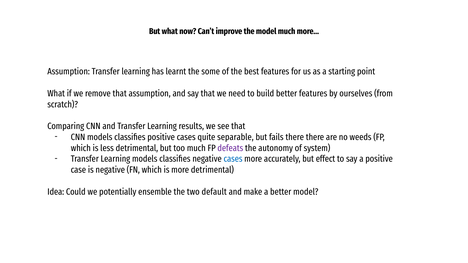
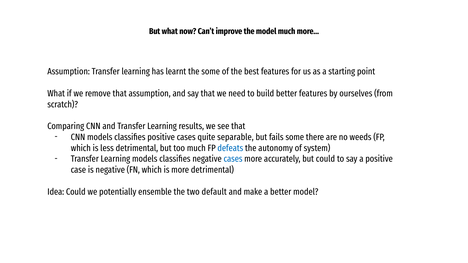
fails there: there -> some
defeats colour: purple -> blue
but effect: effect -> could
